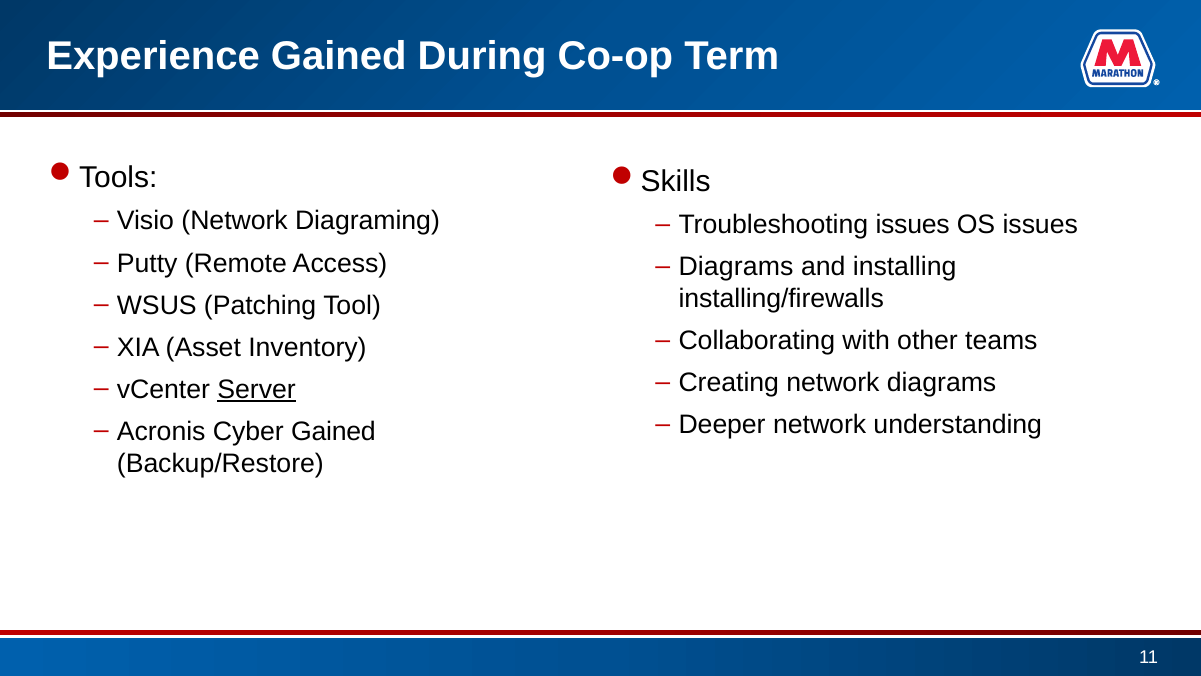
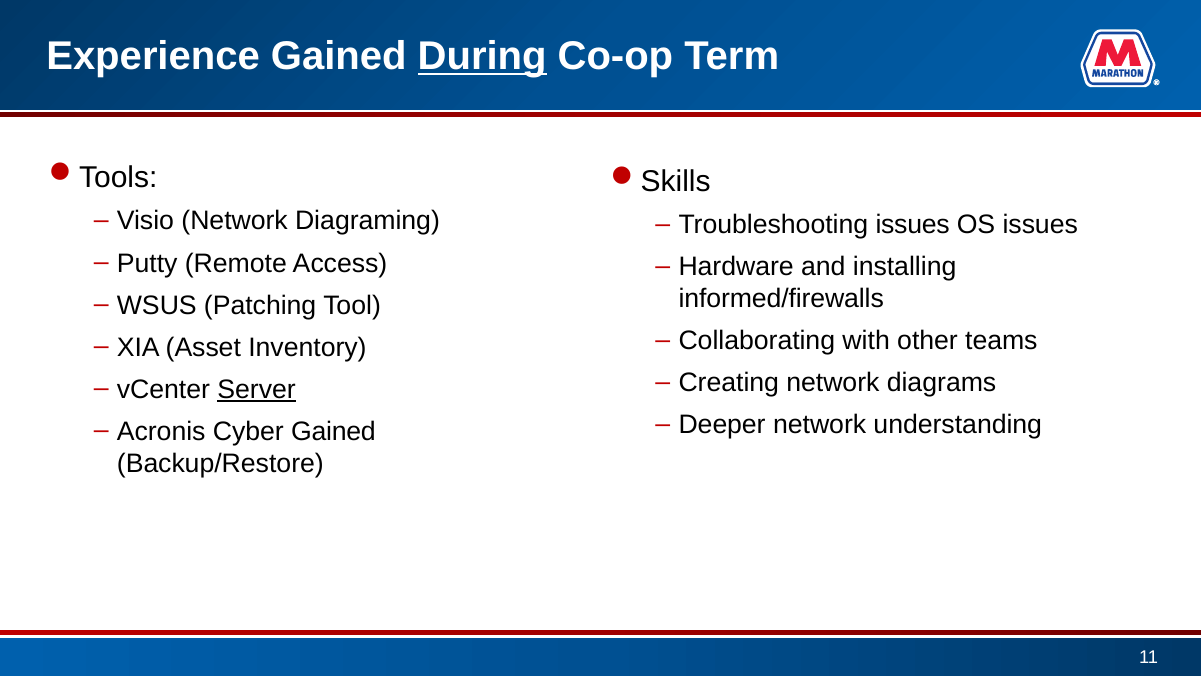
During underline: none -> present
Diagrams at (736, 267): Diagrams -> Hardware
installing/firewalls: installing/firewalls -> informed/firewalls
